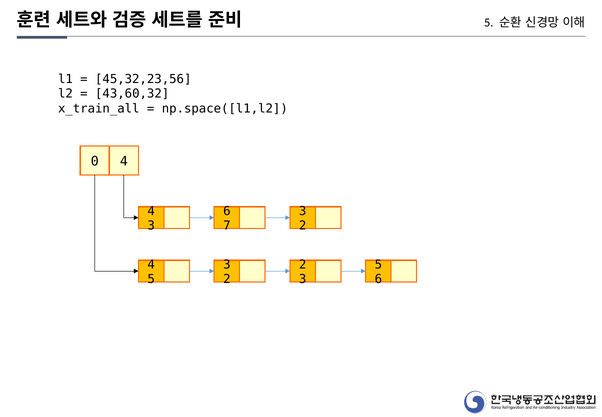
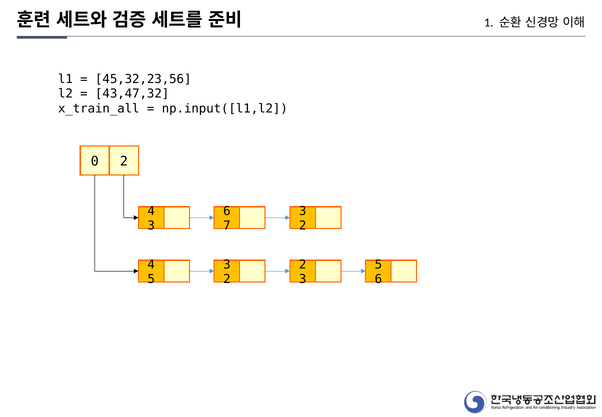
5 at (489, 23): 5 -> 1
43,60,32: 43,60,32 -> 43,47,32
np.space([l1,l2: np.space([l1,l2 -> np.input([l1,l2
0 4: 4 -> 2
